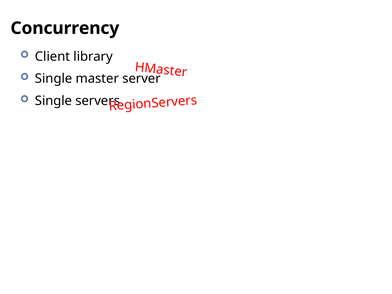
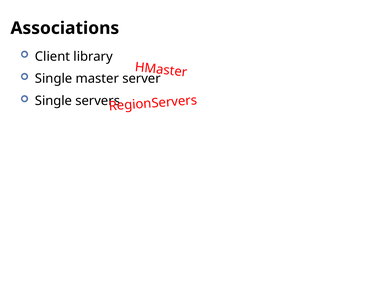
Concurrency: Concurrency -> Associations
